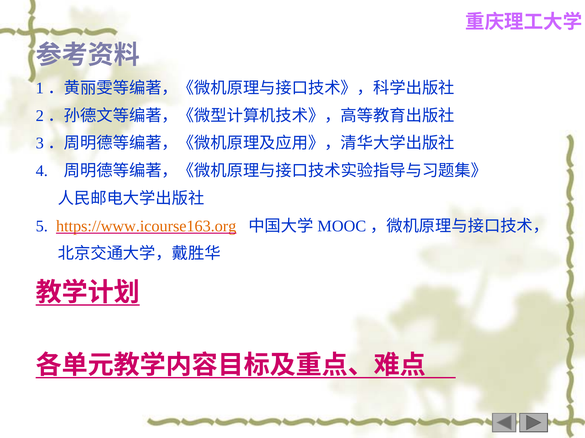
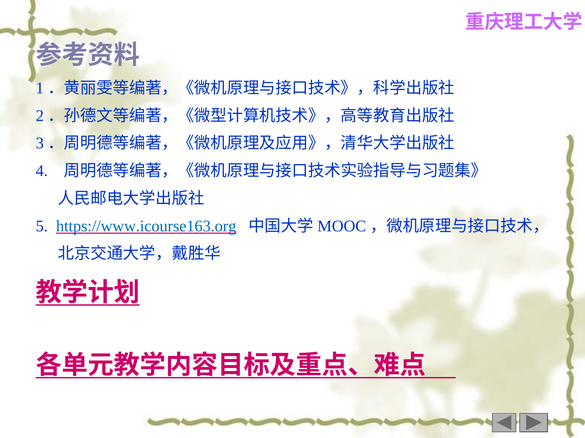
https://www.icourse163.org colour: orange -> blue
